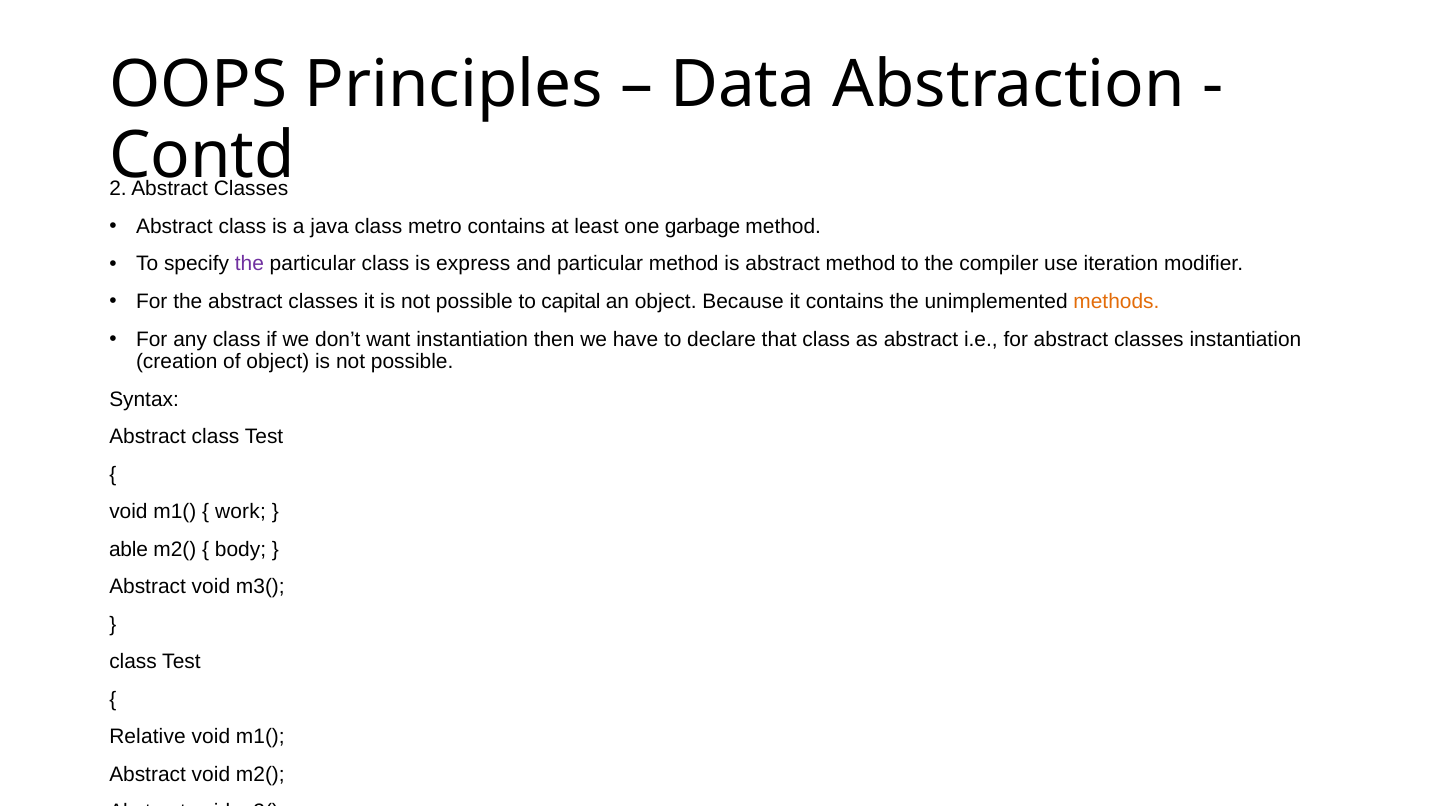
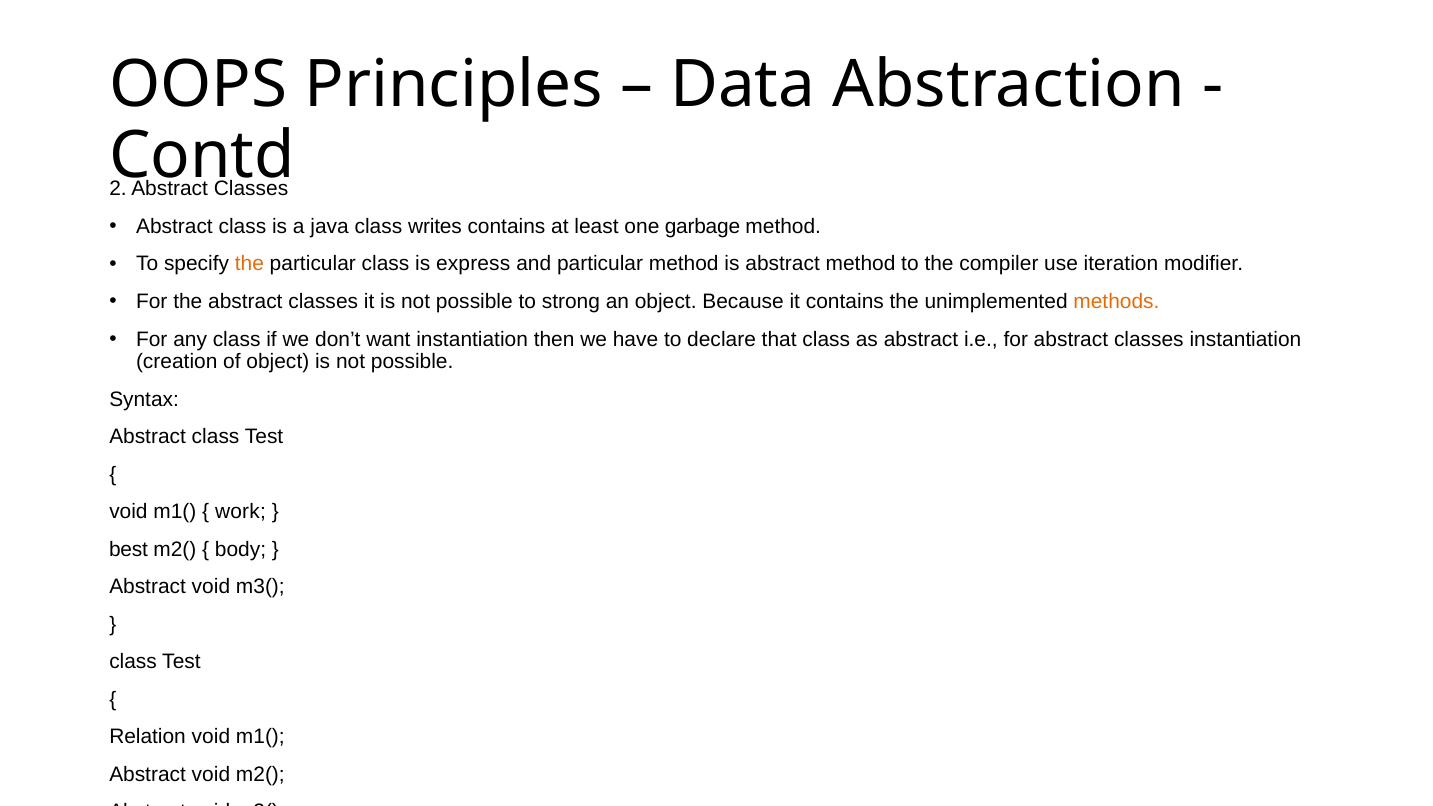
metro: metro -> writes
the at (249, 264) colour: purple -> orange
capital: capital -> strong
able: able -> best
Relative: Relative -> Relation
